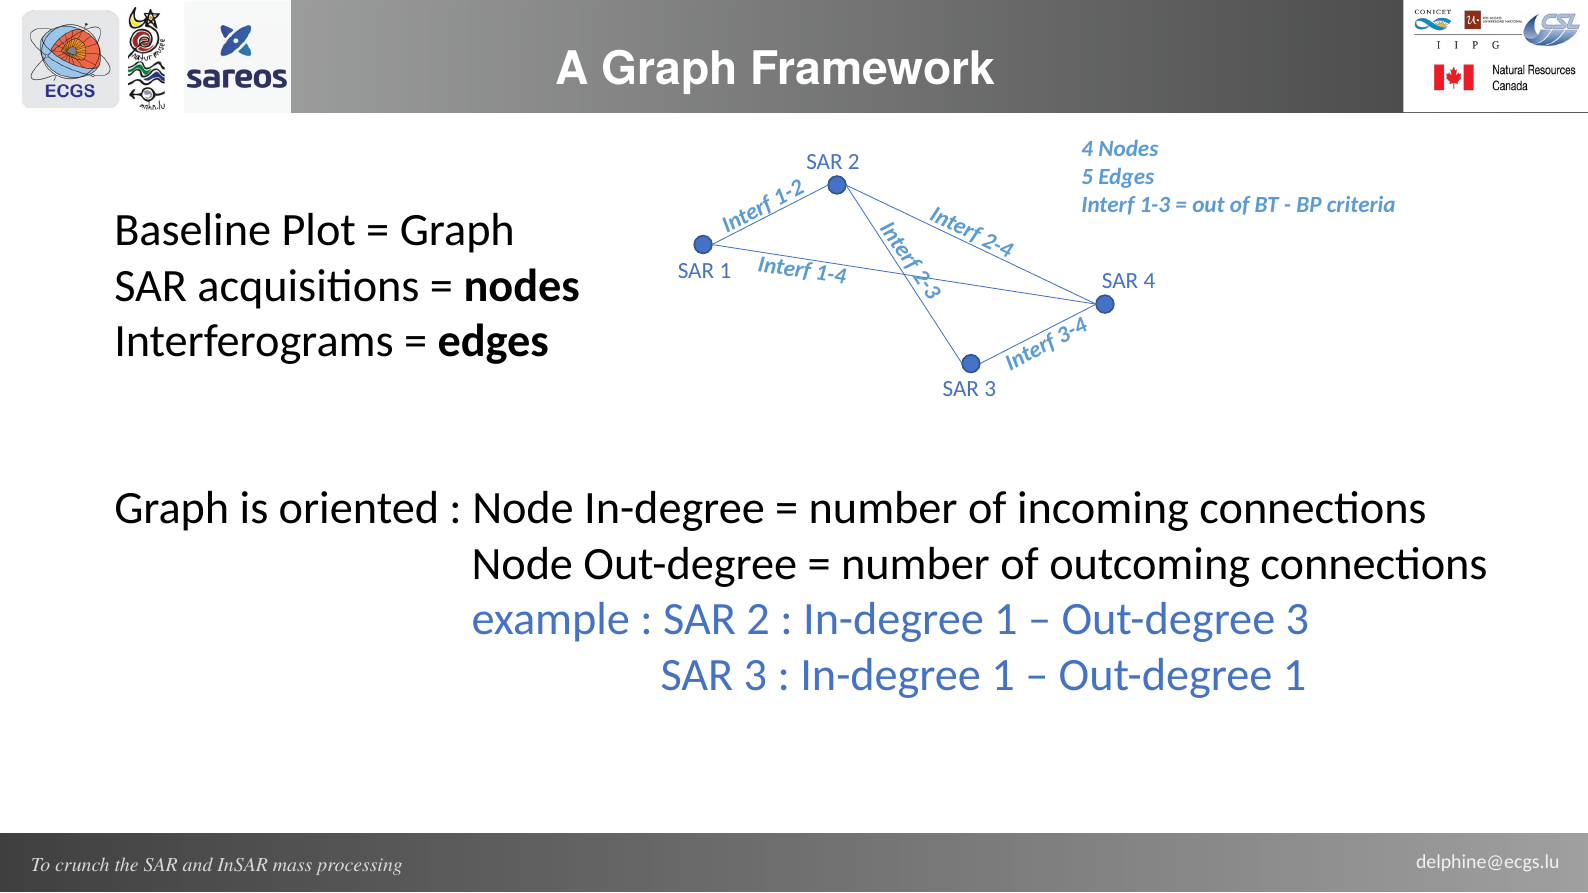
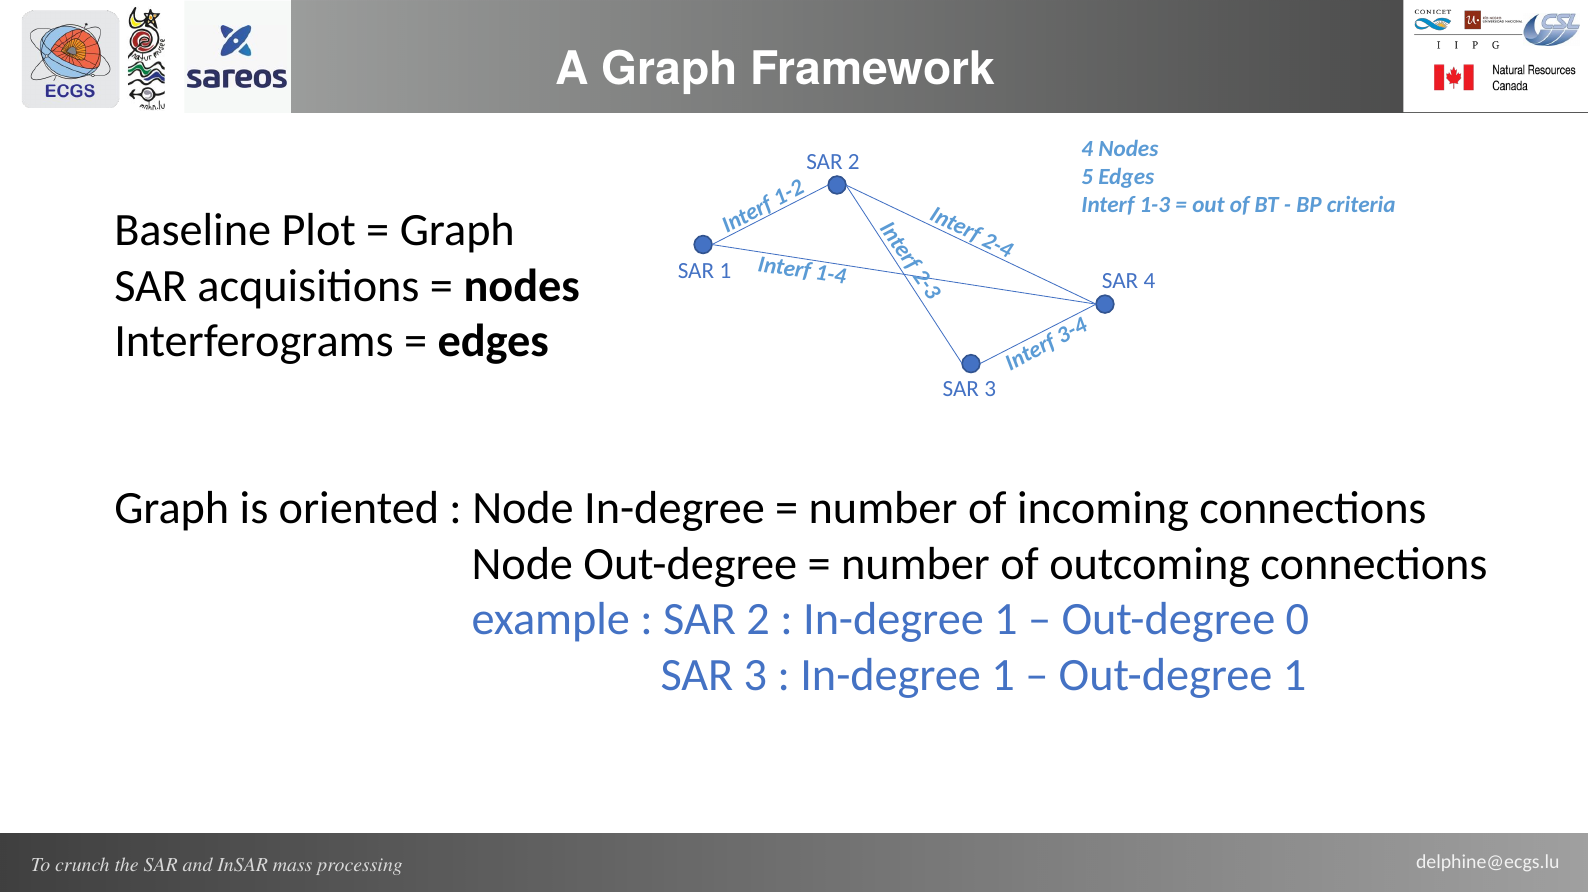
Out-degree 3: 3 -> 0
